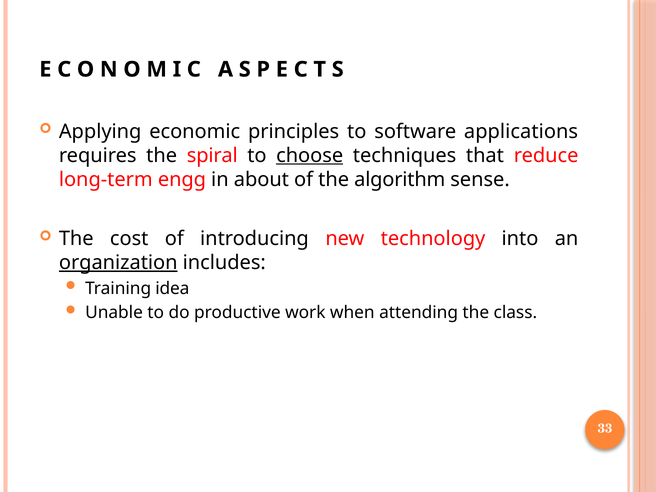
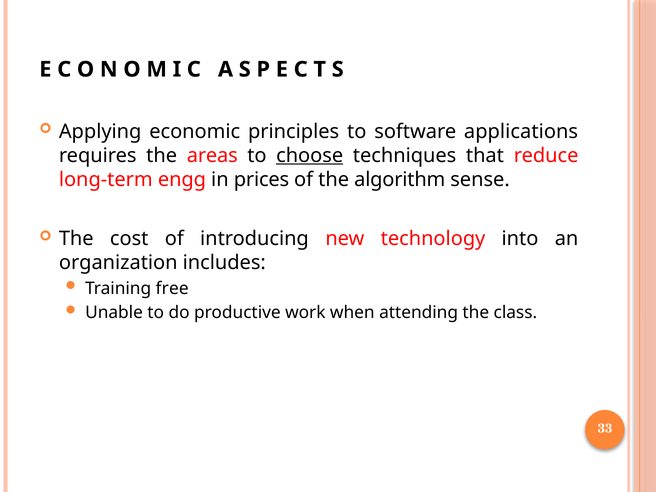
spiral: spiral -> areas
about: about -> prices
organization underline: present -> none
idea: idea -> free
